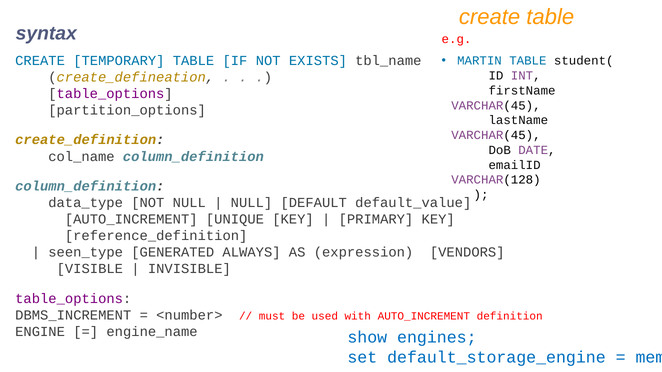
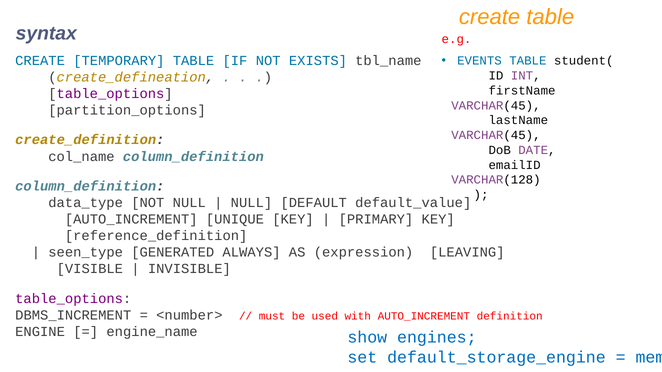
MARTIN: MARTIN -> EVENTS
VENDORS: VENDORS -> LEAVING
